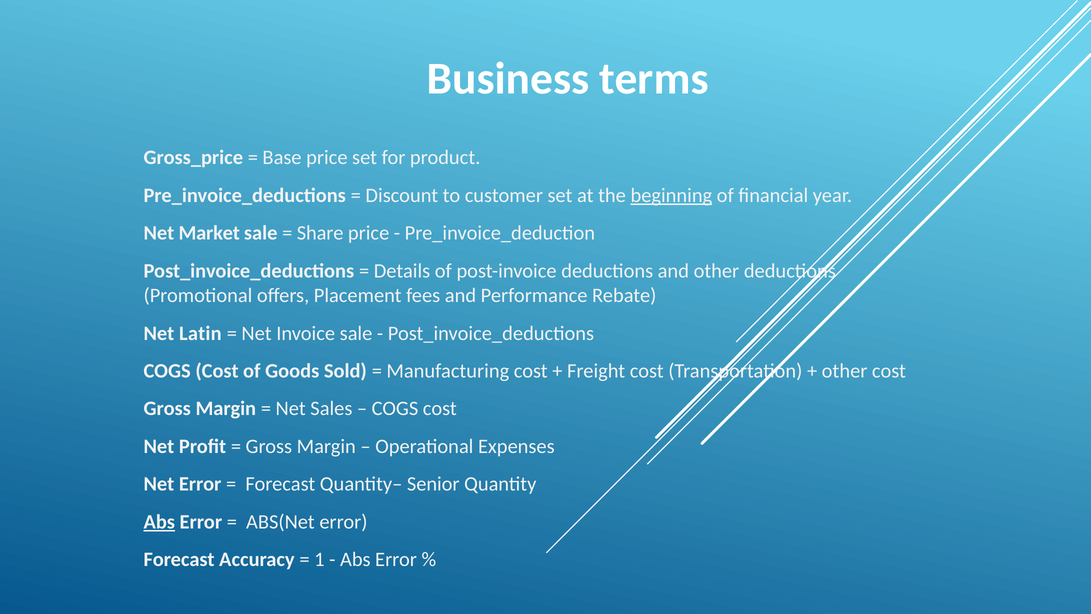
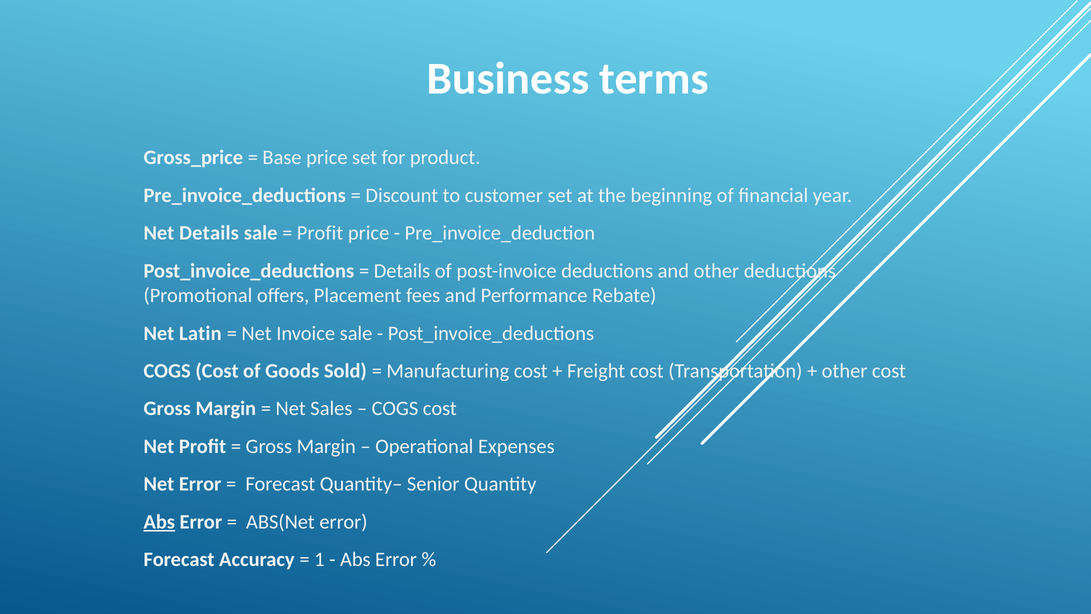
beginning underline: present -> none
Net Market: Market -> Details
Share at (320, 233): Share -> Profit
